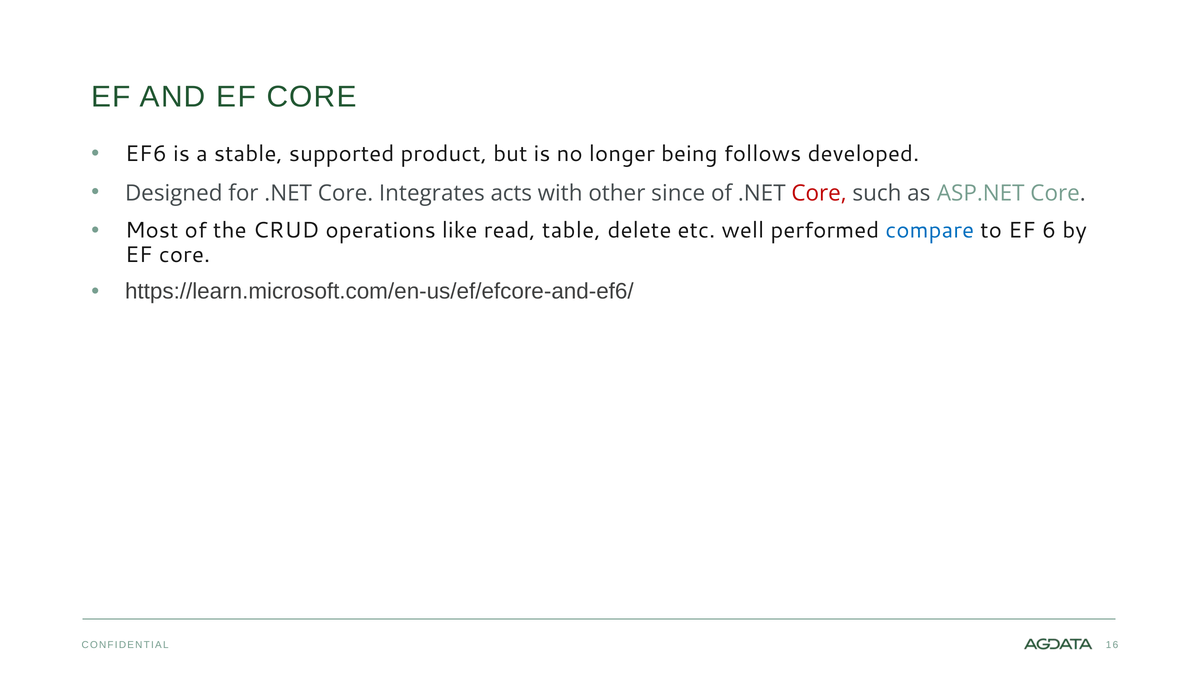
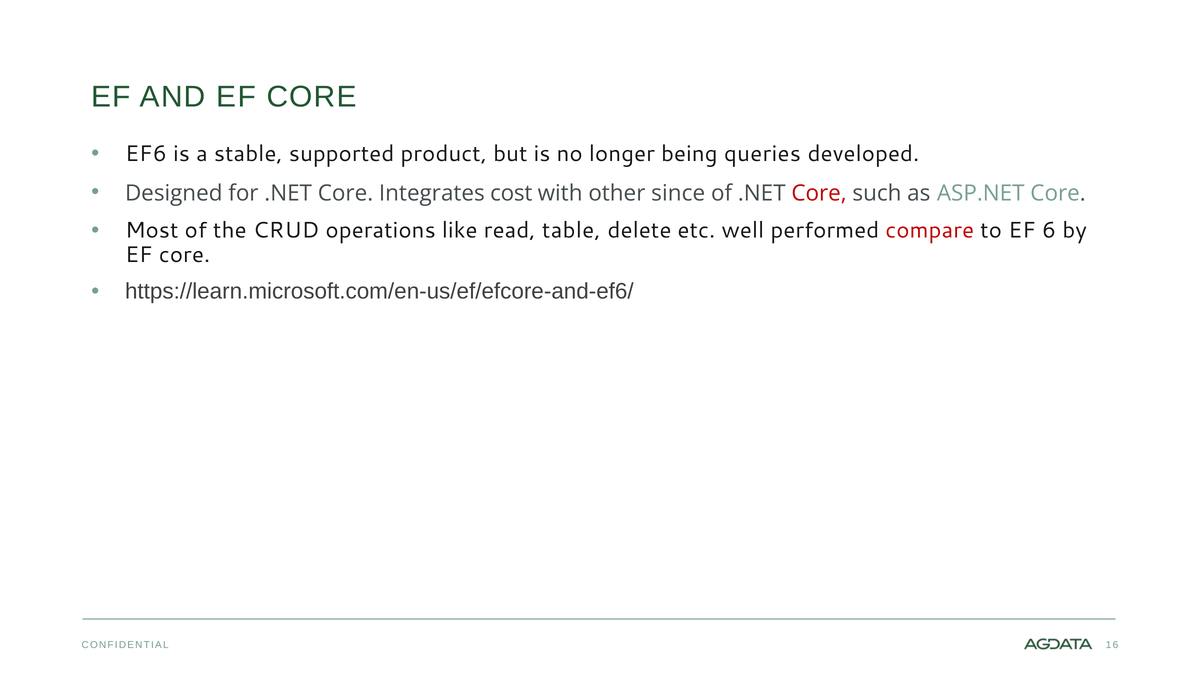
follows: follows -> queries
acts: acts -> cost
compare colour: blue -> red
